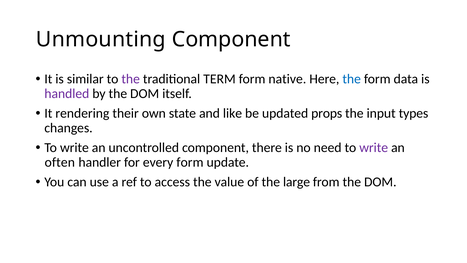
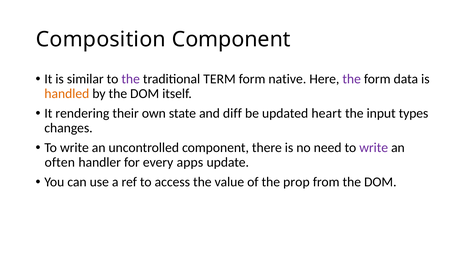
Unmounting: Unmounting -> Composition
the at (352, 79) colour: blue -> purple
handled colour: purple -> orange
like: like -> diff
props: props -> heart
every form: form -> apps
large: large -> prop
